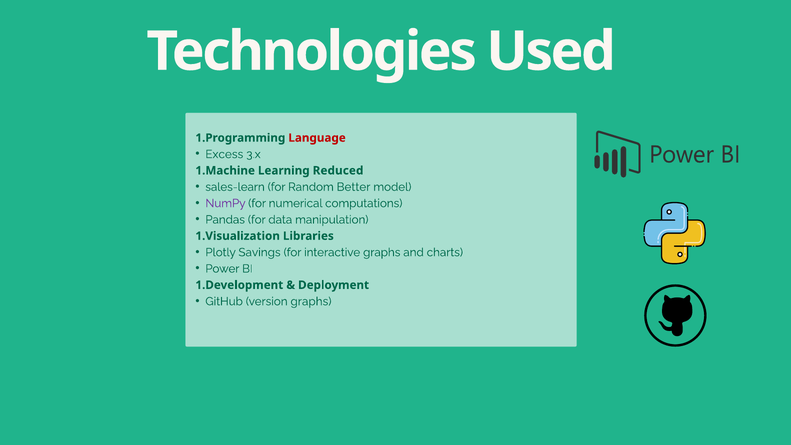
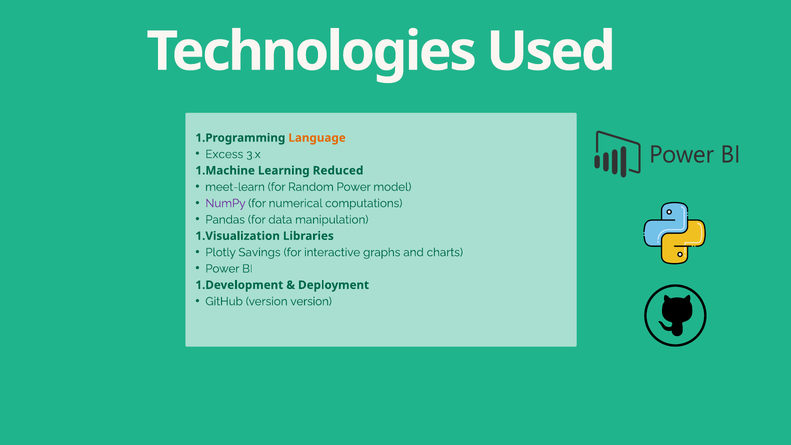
Language colour: red -> orange
sales-learn: sales-learn -> meet-learn
Random Better: Better -> Power
version graphs: graphs -> version
